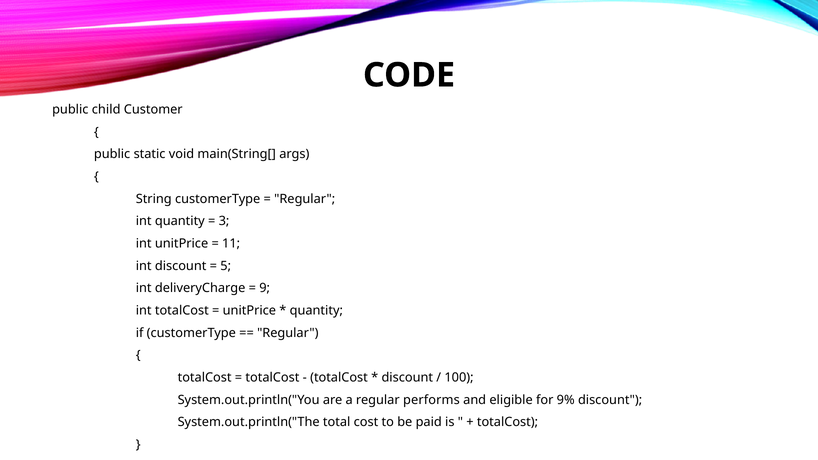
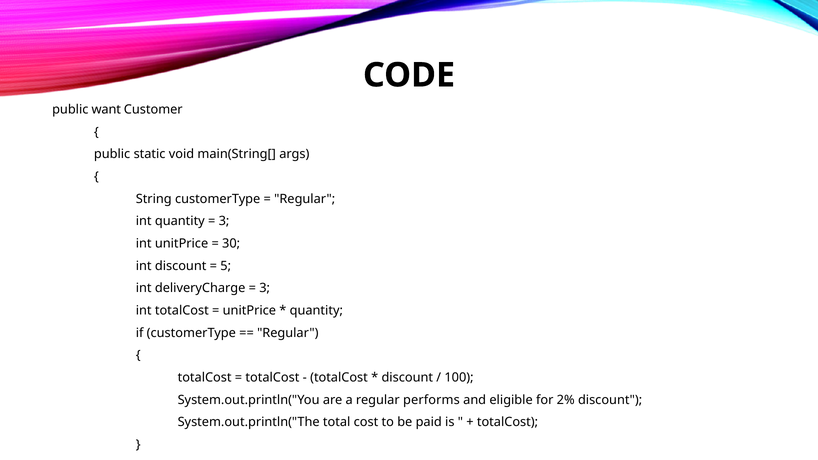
child: child -> want
11: 11 -> 30
9 at (265, 288): 9 -> 3
9%: 9% -> 2%
